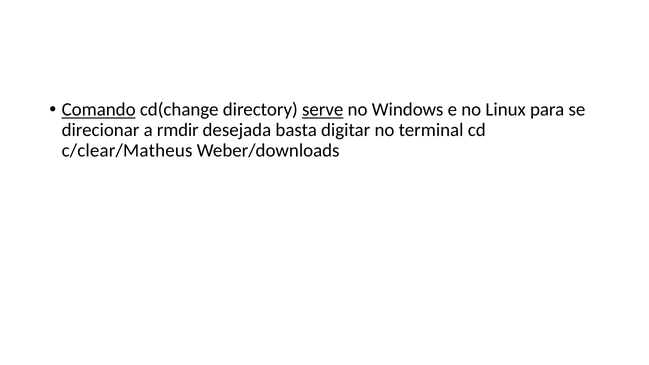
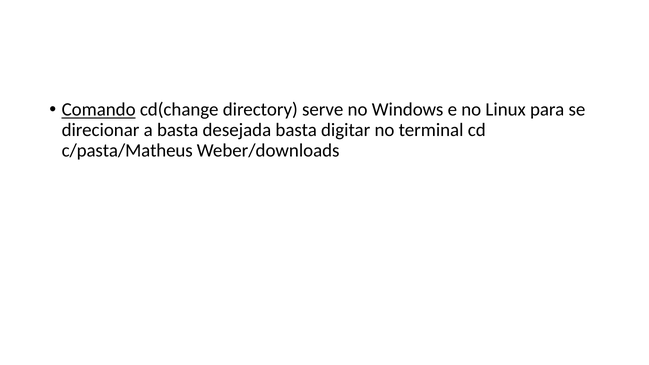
serve underline: present -> none
a rmdir: rmdir -> basta
c/clear/Matheus: c/clear/Matheus -> c/pasta/Matheus
